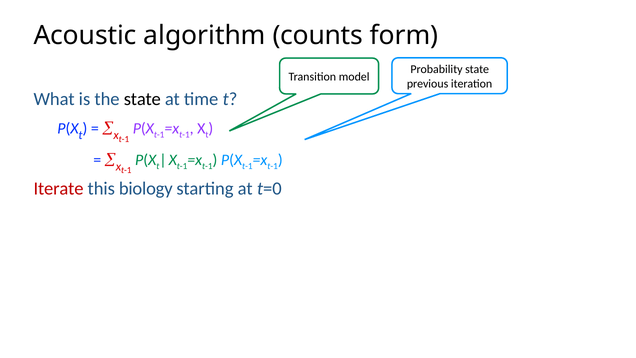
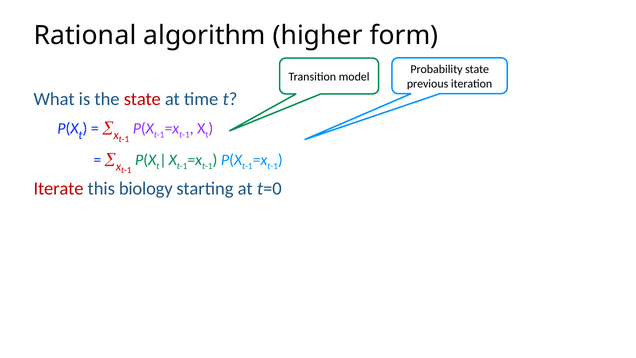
Acoustic: Acoustic -> Rational
counts: counts -> higher
state at (142, 99) colour: black -> red
